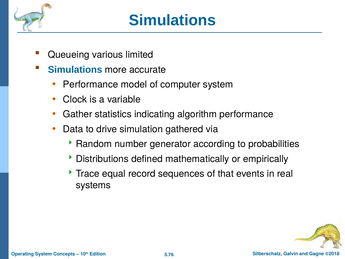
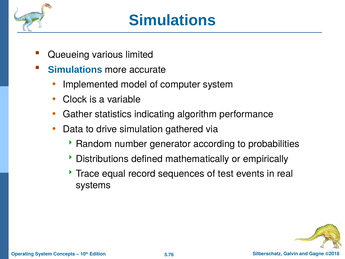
Performance at (91, 84): Performance -> Implemented
that: that -> test
